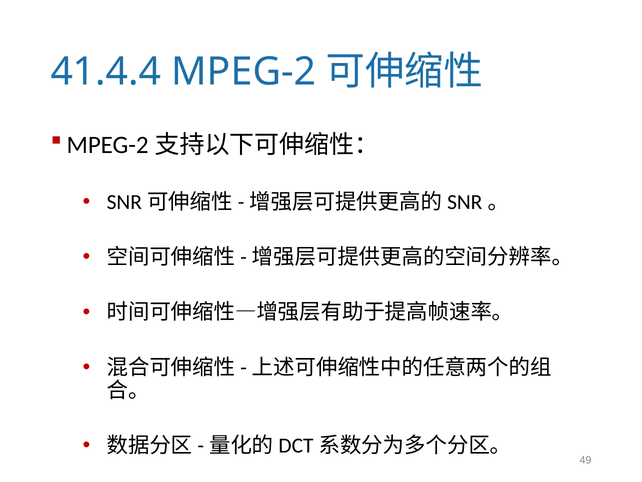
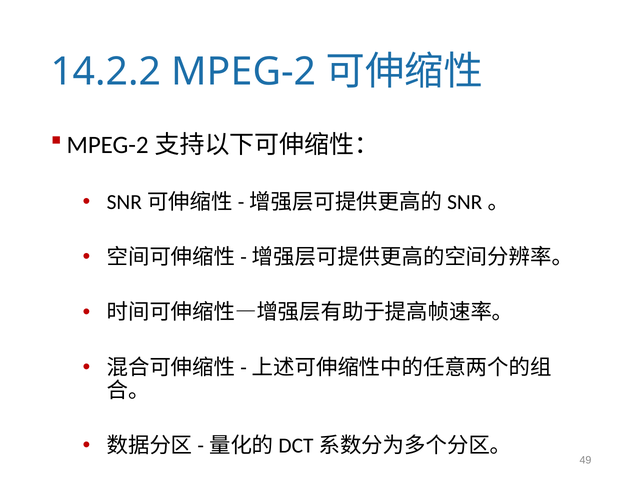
41.4.4: 41.4.4 -> 14.2.2
